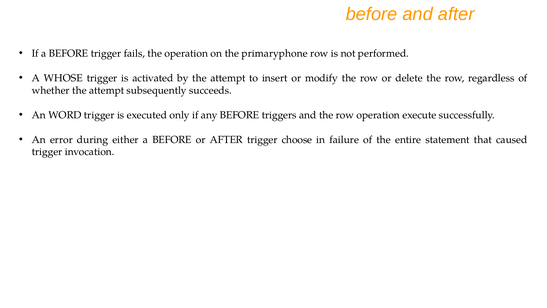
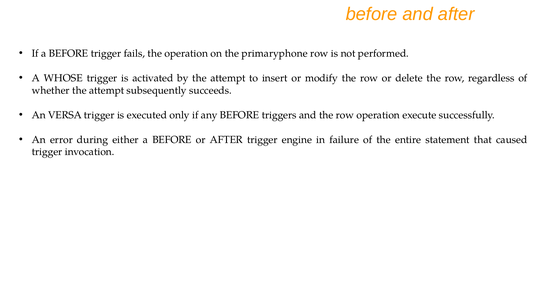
WORD: WORD -> VERSA
choose: choose -> engine
